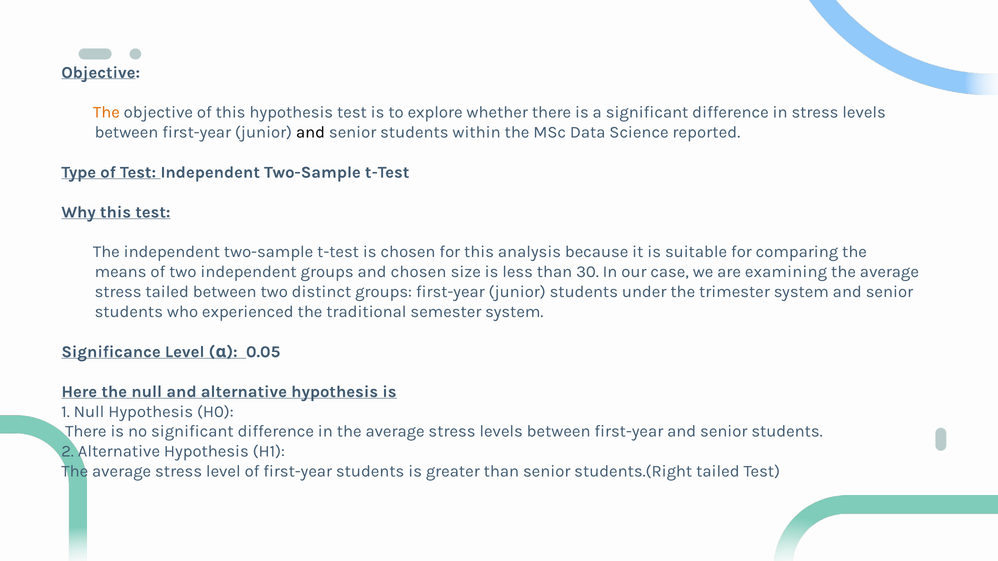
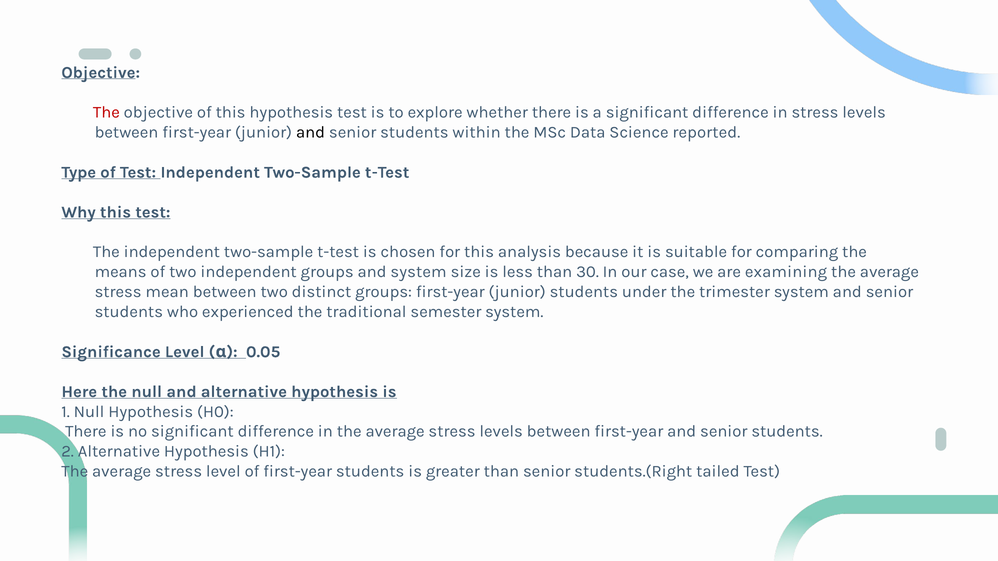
The at (106, 112) colour: orange -> red
and chosen: chosen -> system
stress tailed: tailed -> mean
